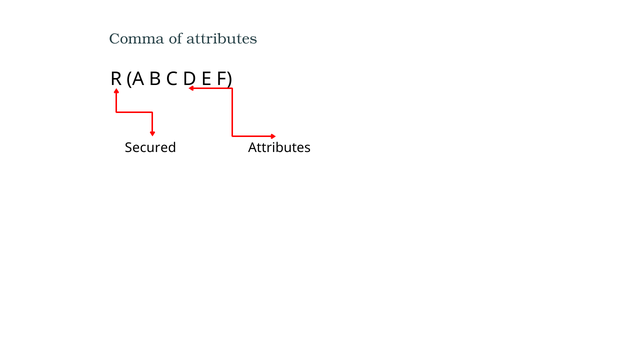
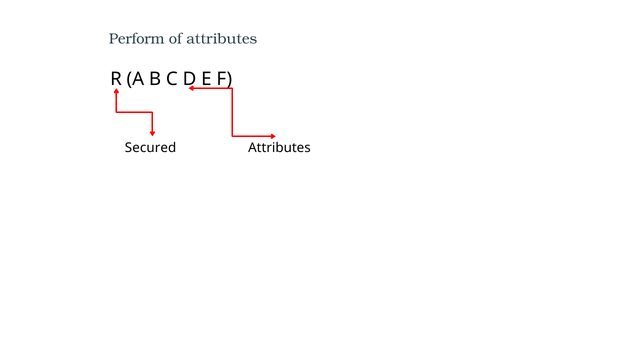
Comma: Comma -> Perform
